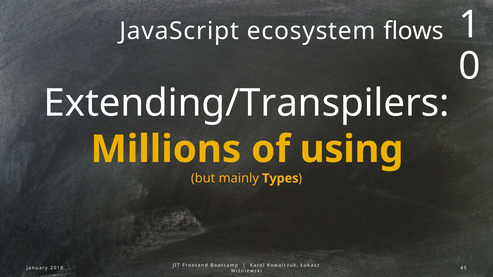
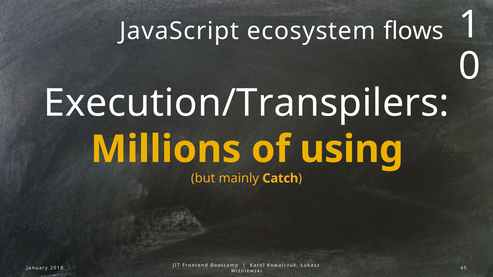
Extending/Transpilers: Extending/Transpilers -> Execution/Transpilers
Types: Types -> Catch
